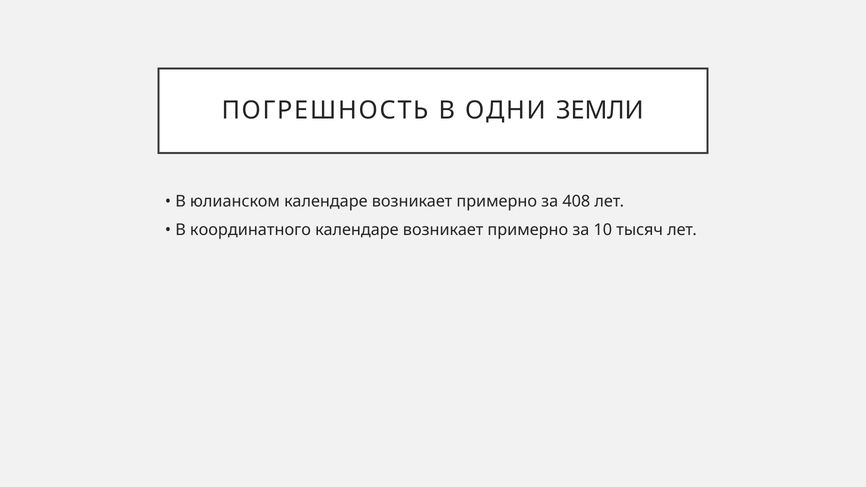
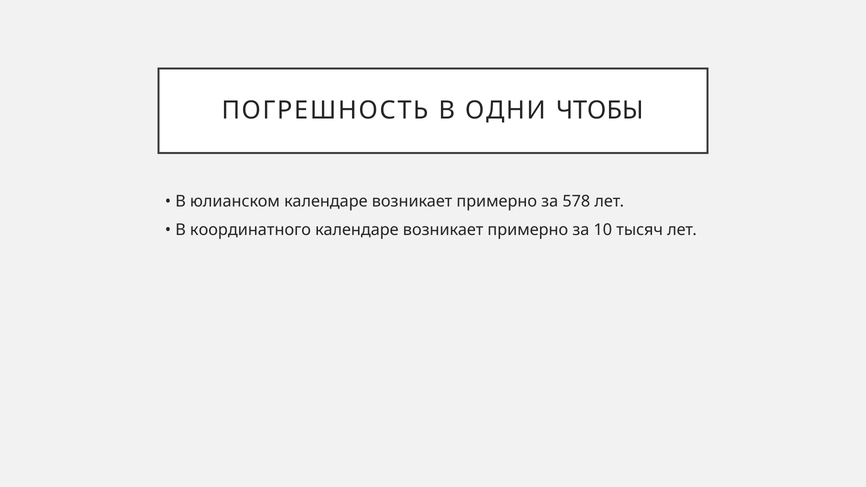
ЗЕМЛИ: ЗЕМЛИ -> ЧТОБЫ
408: 408 -> 578
